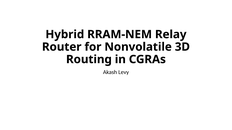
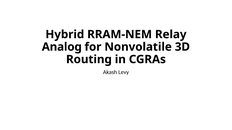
Router: Router -> Analog
